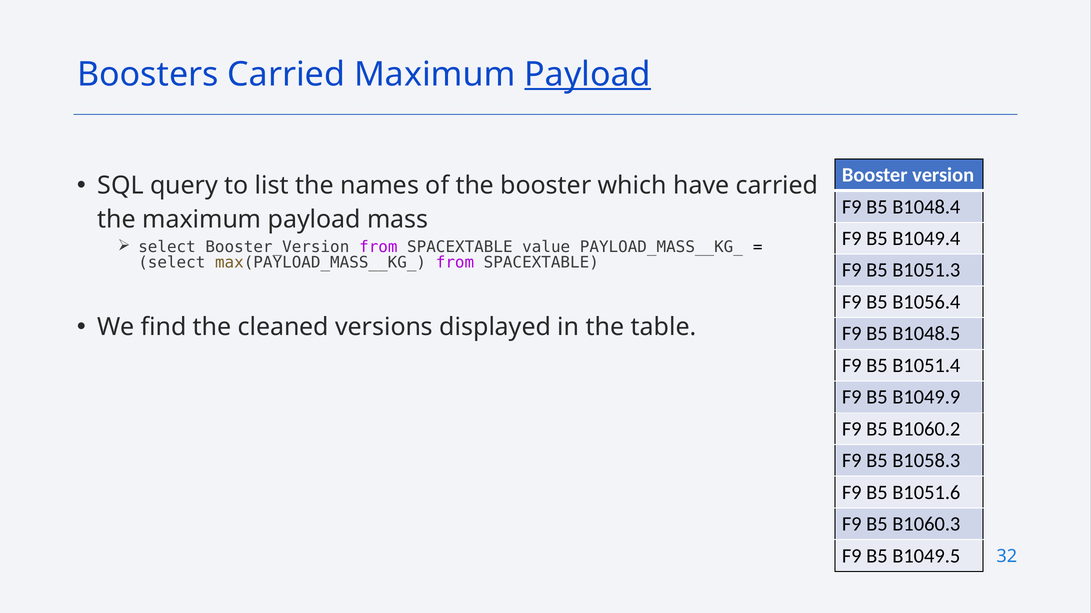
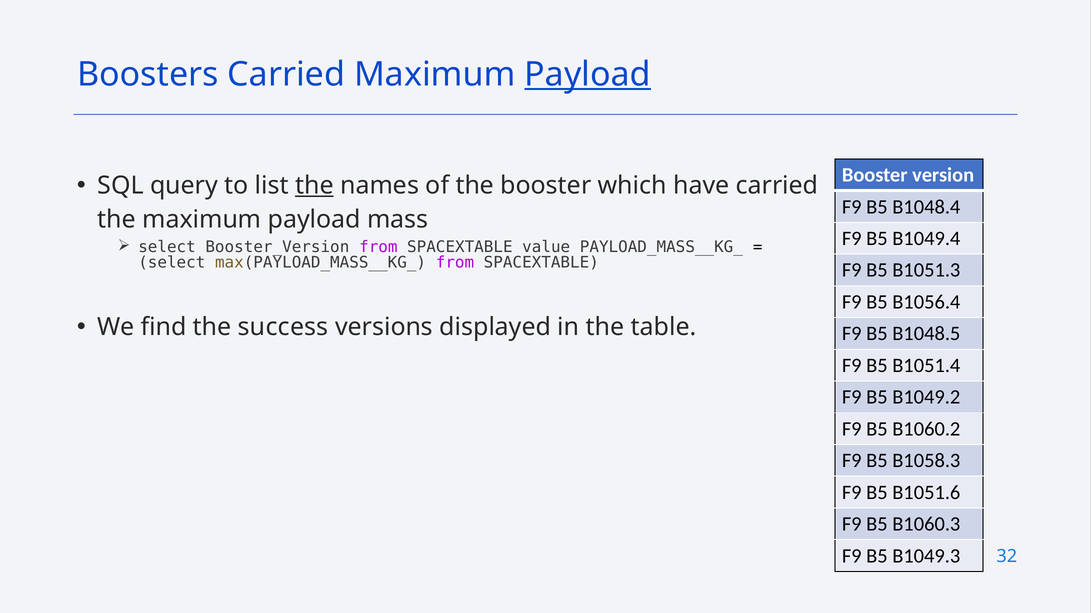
the at (315, 186) underline: none -> present
cleaned: cleaned -> success
B1049.9: B1049.9 -> B1049.2
B1049.5: B1049.5 -> B1049.3
